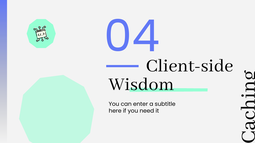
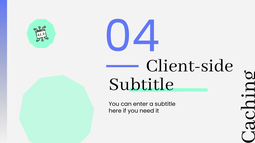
Wisdom at (141, 84): Wisdom -> Subtitle
